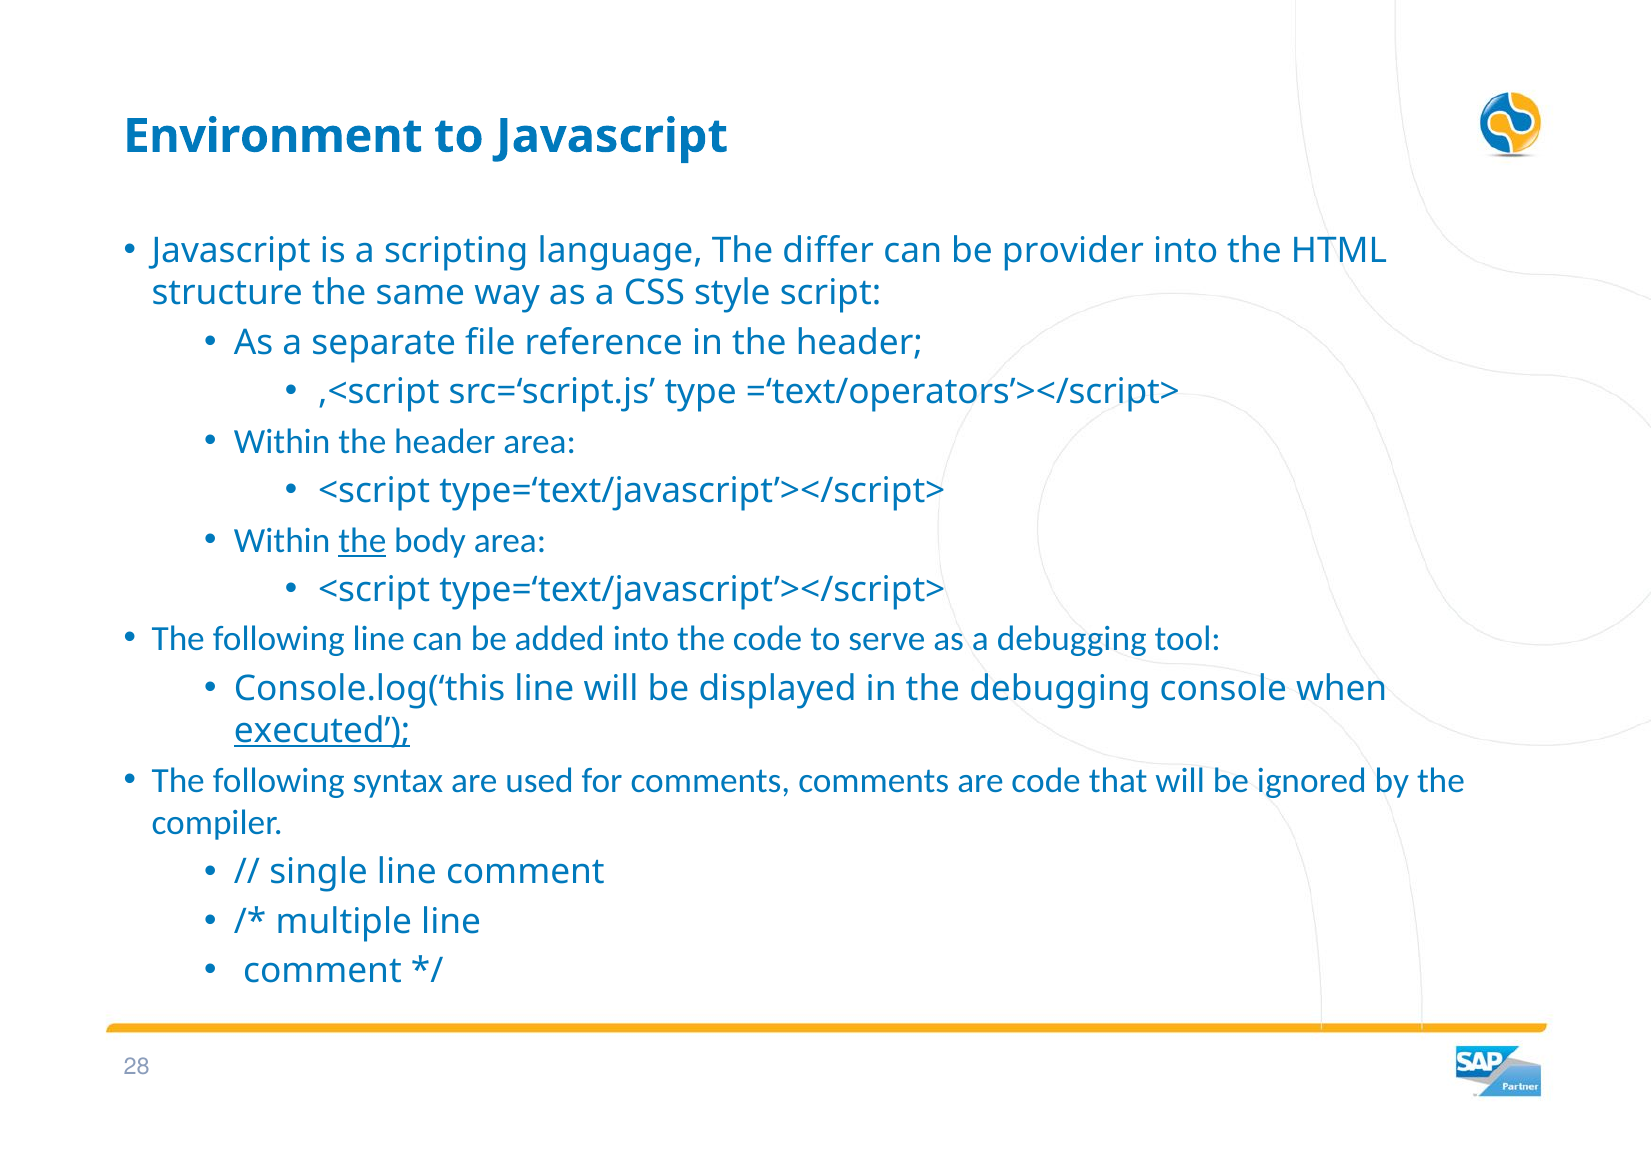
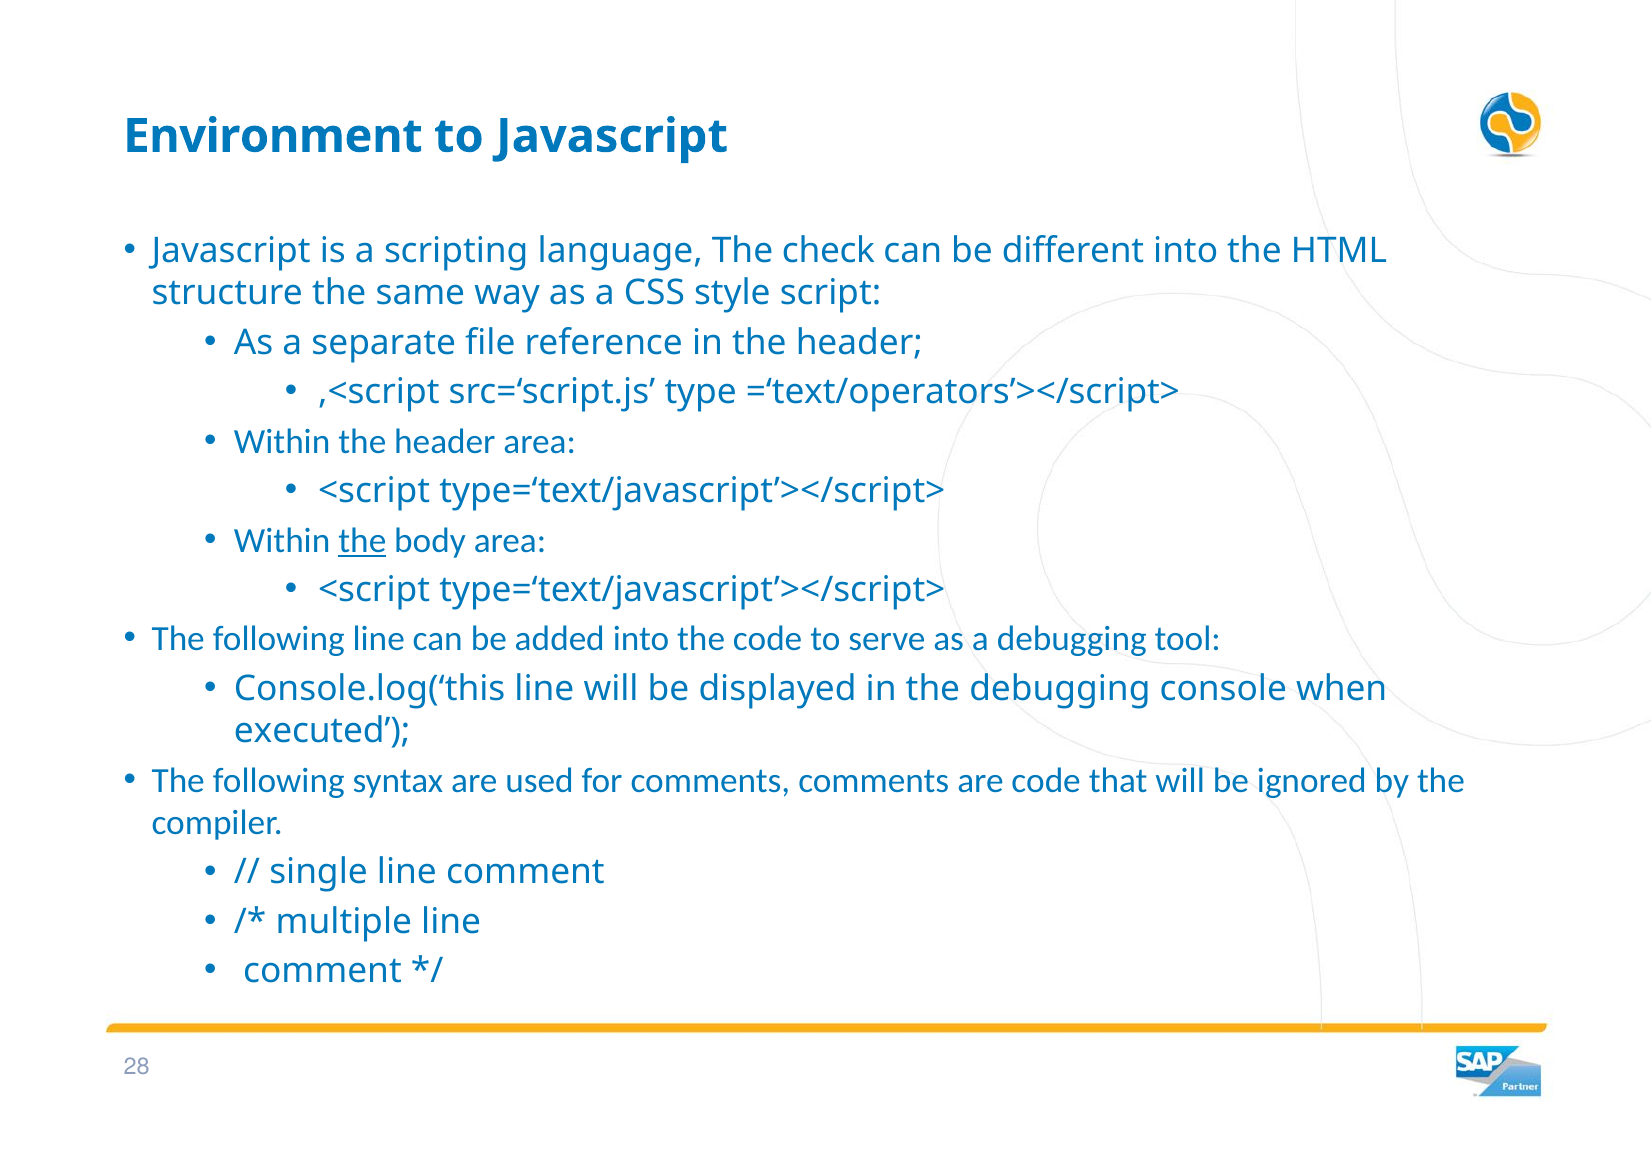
differ: differ -> check
provider: provider -> different
executed underline: present -> none
